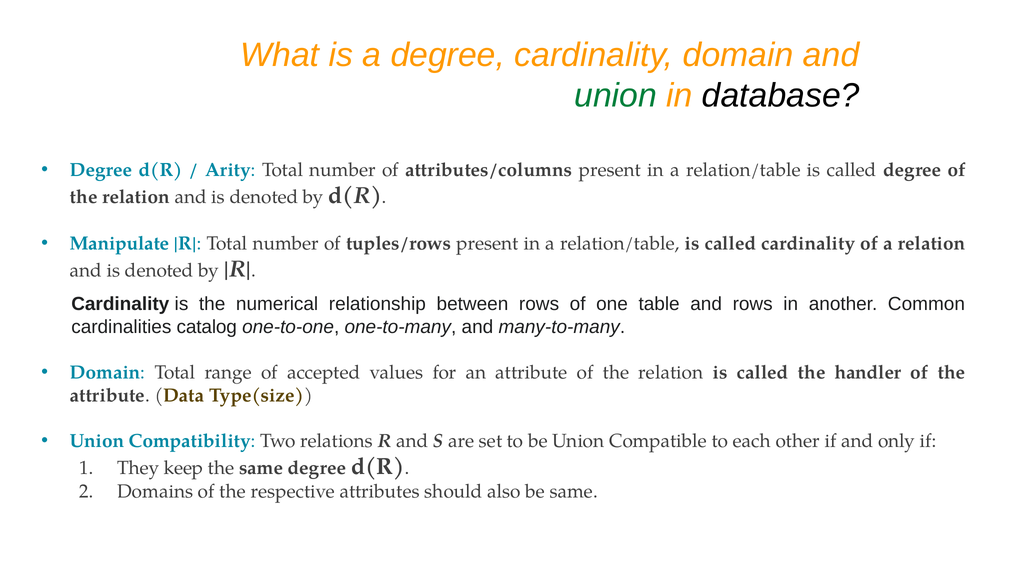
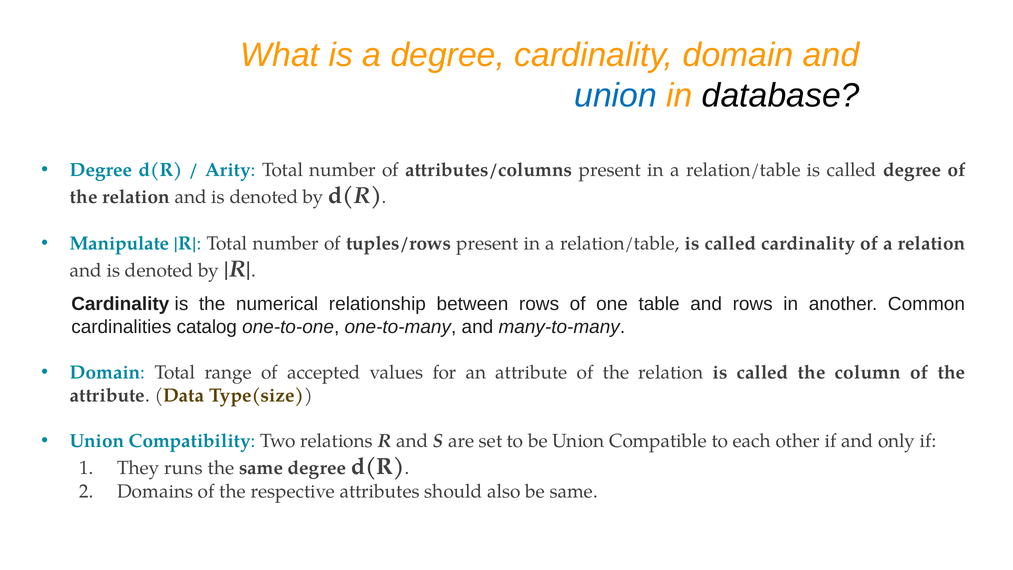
union at (616, 95) colour: green -> blue
handler: handler -> column
keep: keep -> runs
